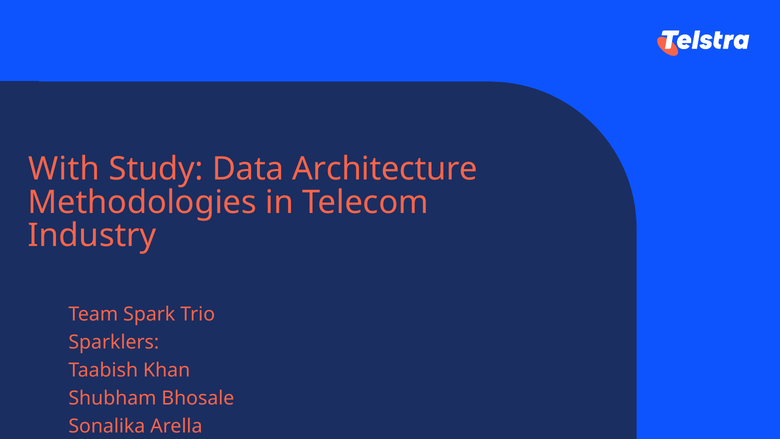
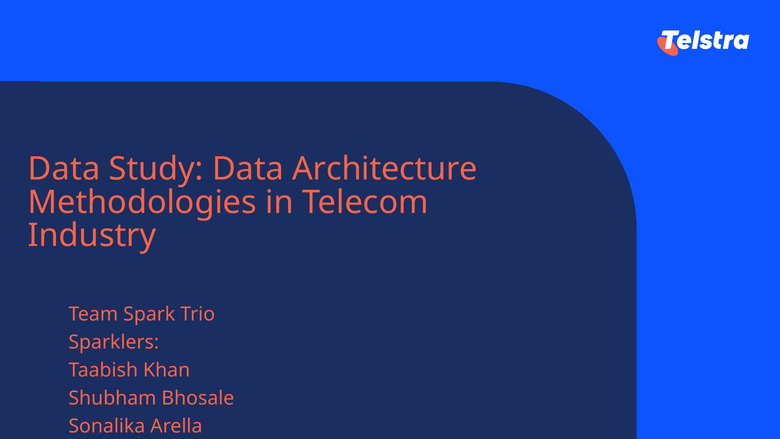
With at (64, 169): With -> Data
